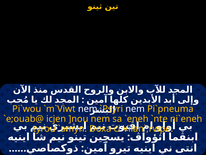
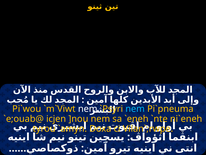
nem at (135, 109) colour: white -> light blue
